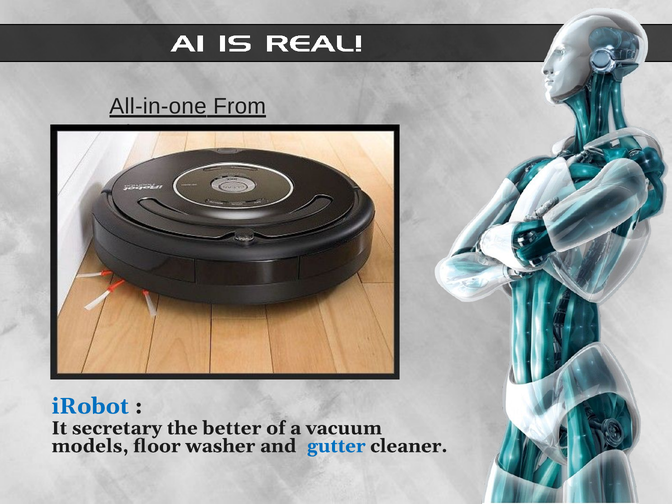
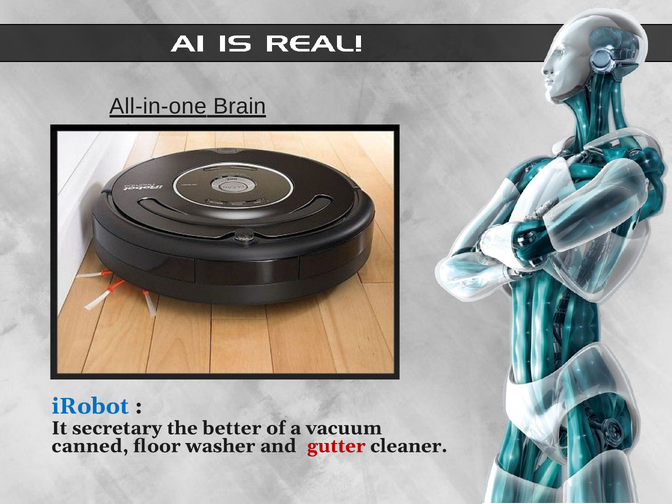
From: From -> Brain
models: models -> canned
gutter colour: blue -> red
